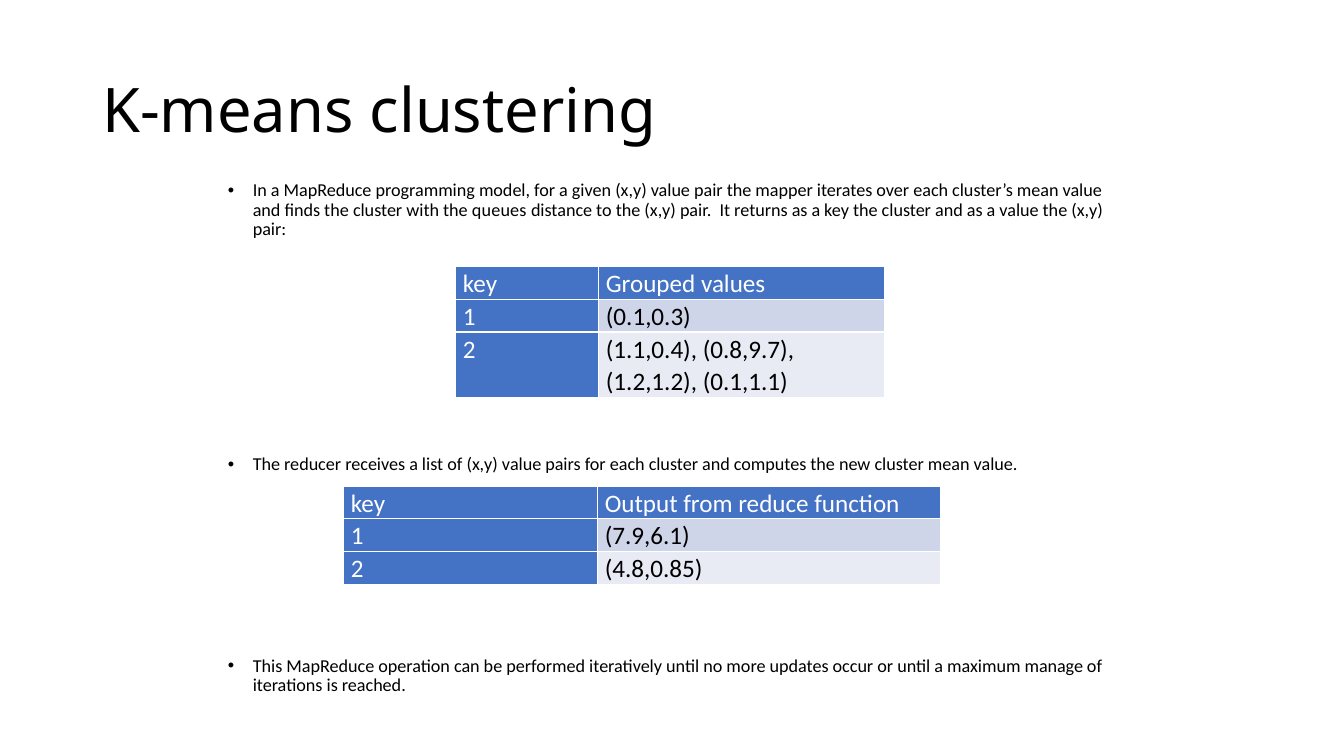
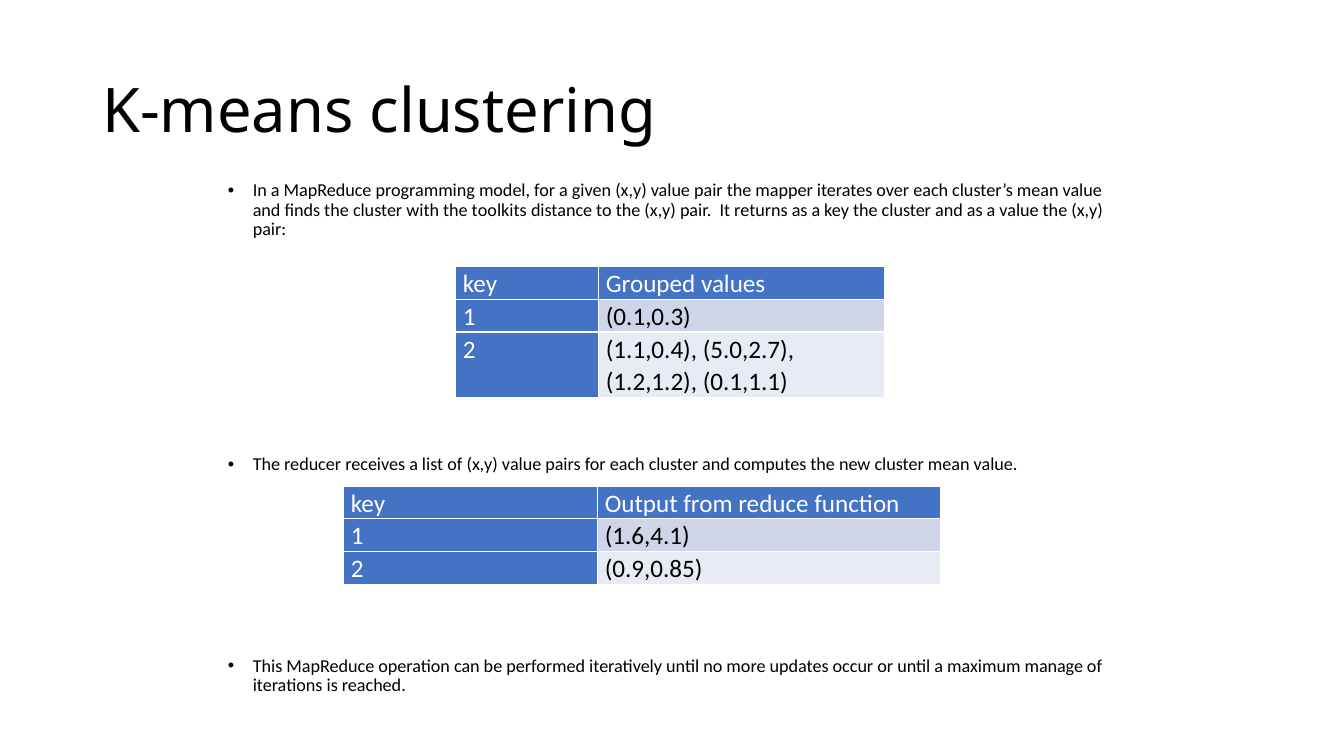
queues: queues -> toolkits
0.8,9.7: 0.8,9.7 -> 5.0,2.7
7.9,6.1: 7.9,6.1 -> 1.6,4.1
4.8,0.85: 4.8,0.85 -> 0.9,0.85
